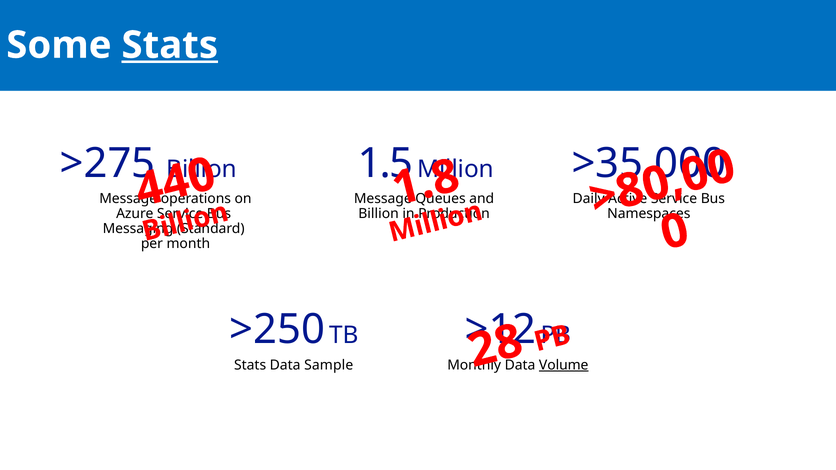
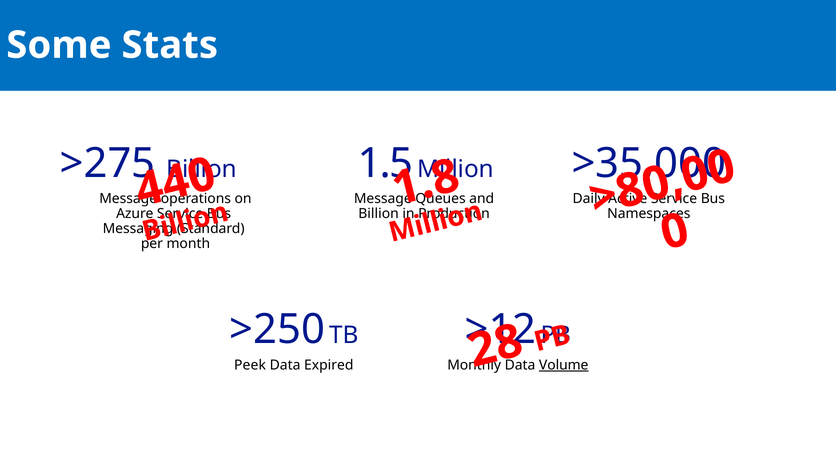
Stats at (170, 45) underline: present -> none
Stats at (250, 365): Stats -> Peek
Sample: Sample -> Expired
